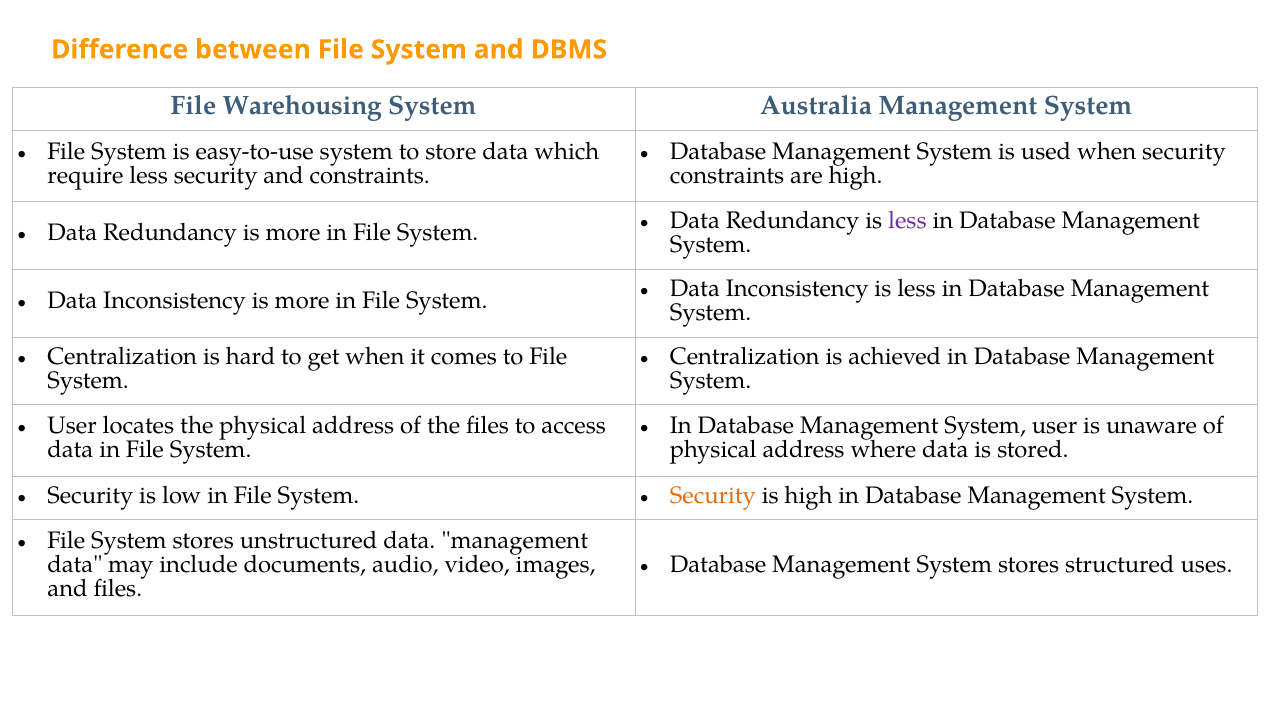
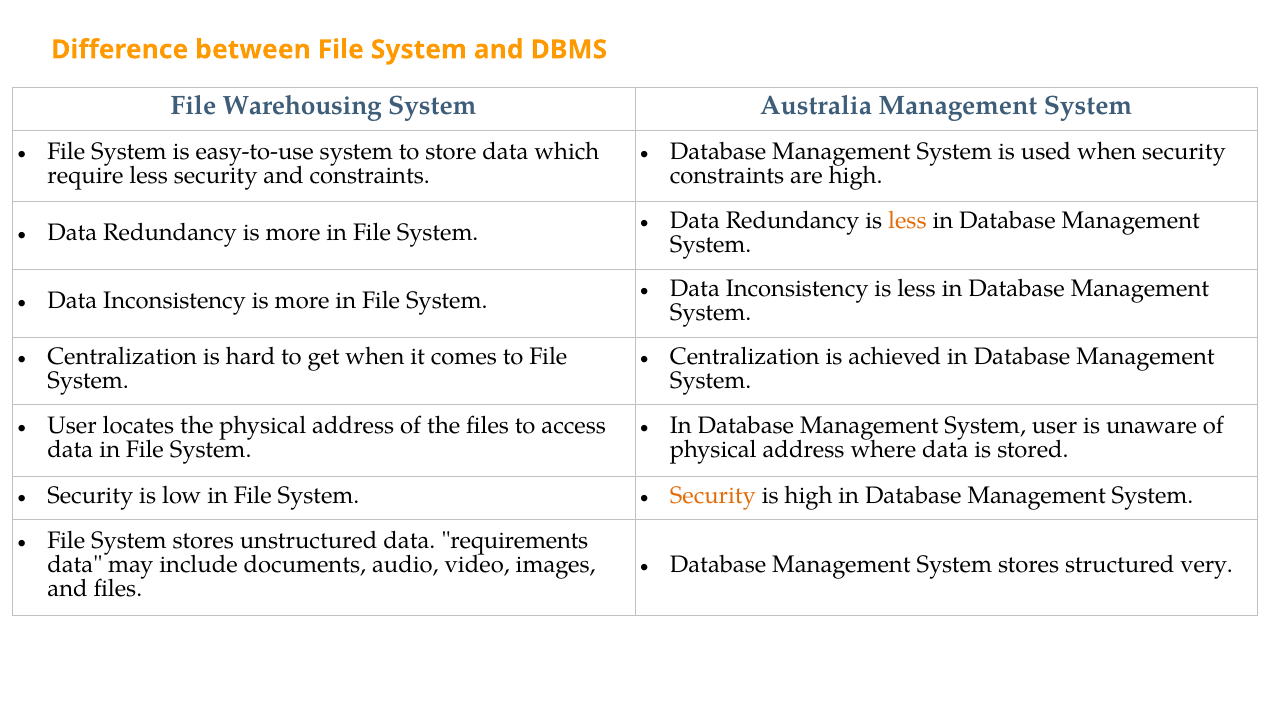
less at (907, 221) colour: purple -> orange
data management: management -> requirements
uses: uses -> very
